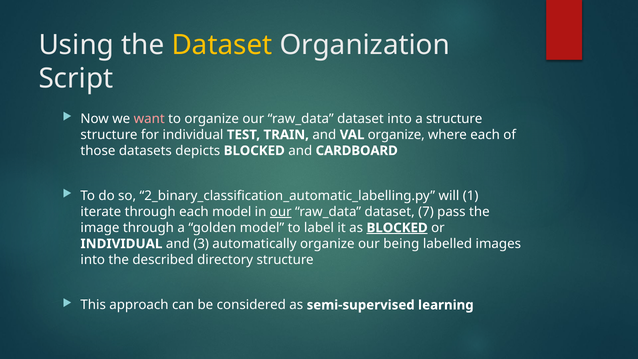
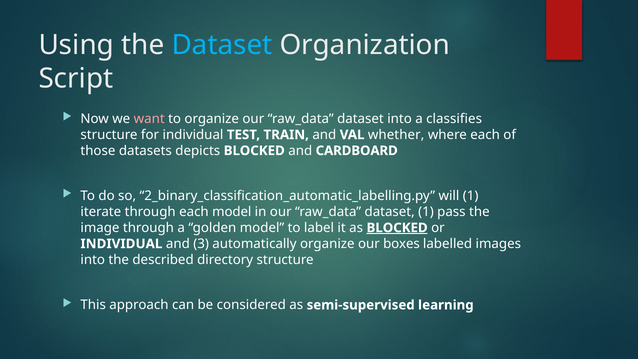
Dataset at (222, 45) colour: yellow -> light blue
a structure: structure -> classifies
VAL organize: organize -> whether
our at (281, 212) underline: present -> none
dataset 7: 7 -> 1
being: being -> boxes
